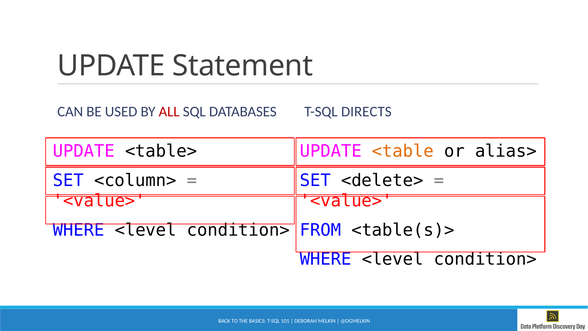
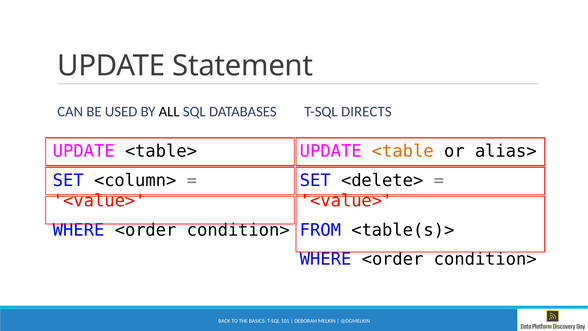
ALL colour: red -> black
<level at (146, 230): <level -> <order
<level at (393, 259): <level -> <order
